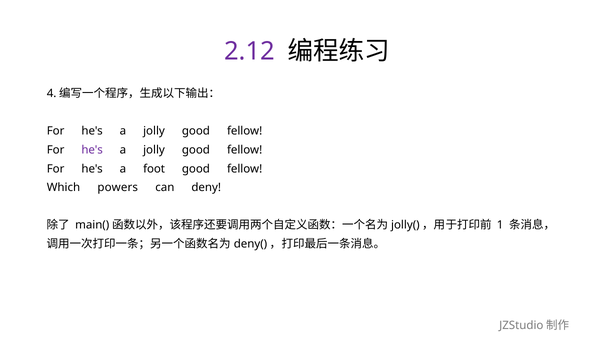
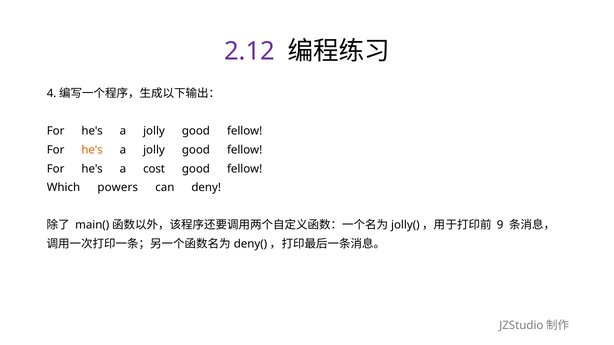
he's at (92, 150) colour: purple -> orange
foot: foot -> cost
1: 1 -> 9
